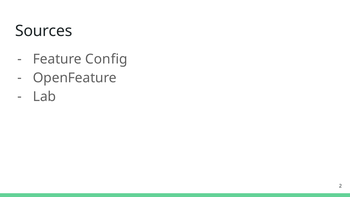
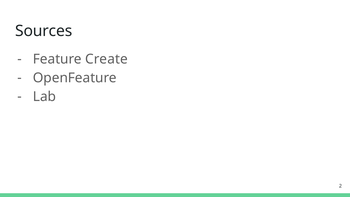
Config: Config -> Create
